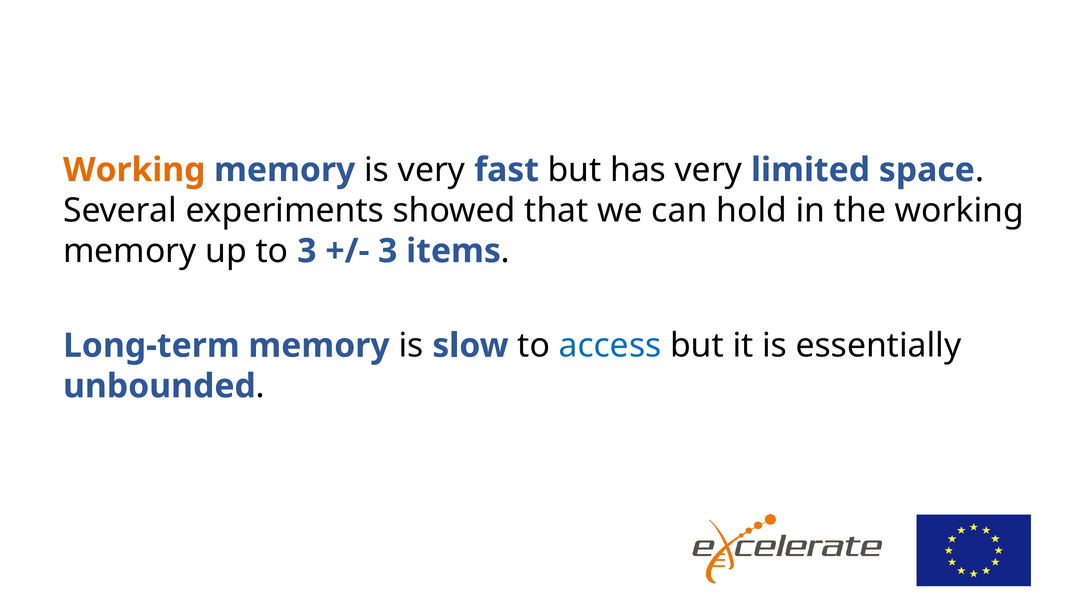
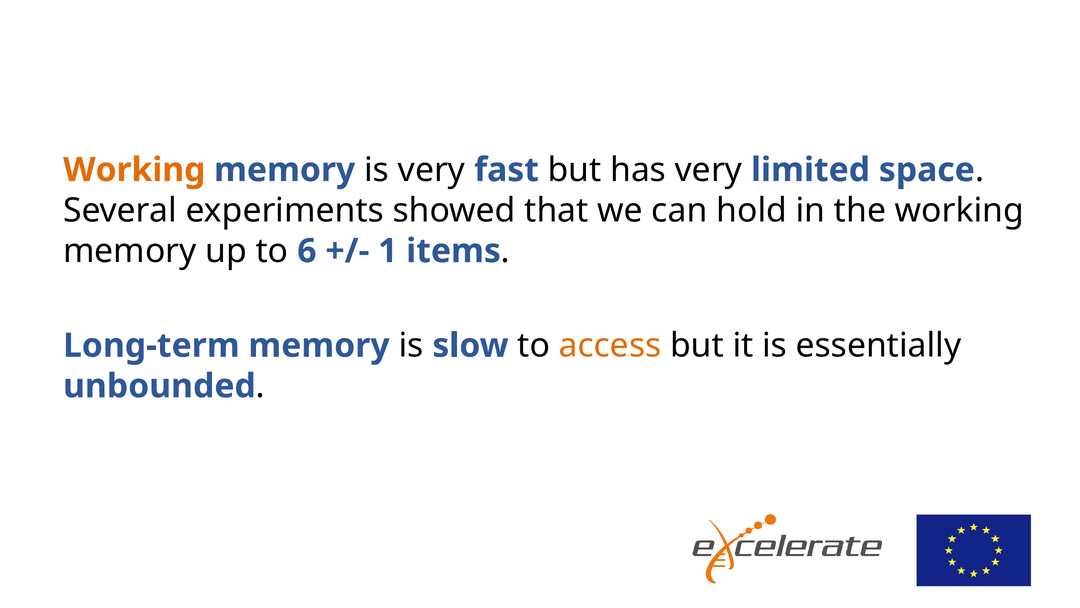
to 3: 3 -> 6
3 at (388, 251): 3 -> 1
access colour: blue -> orange
